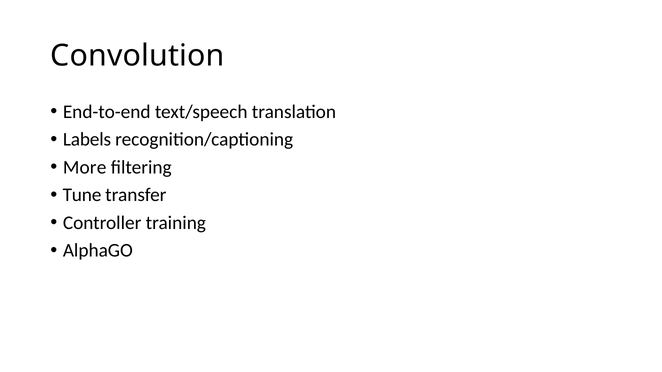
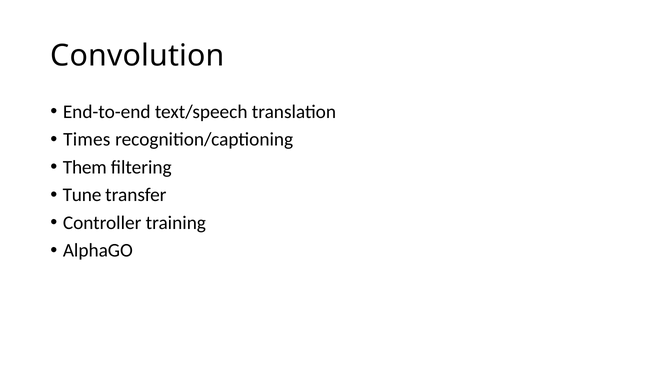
Labels: Labels -> Times
More: More -> Them
